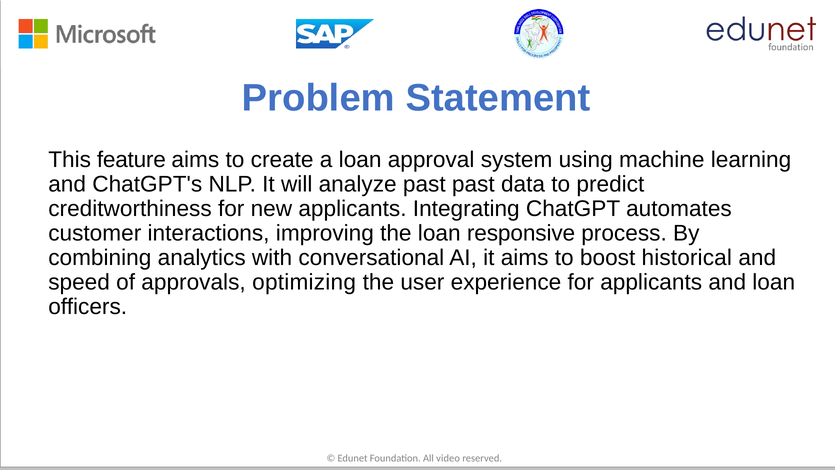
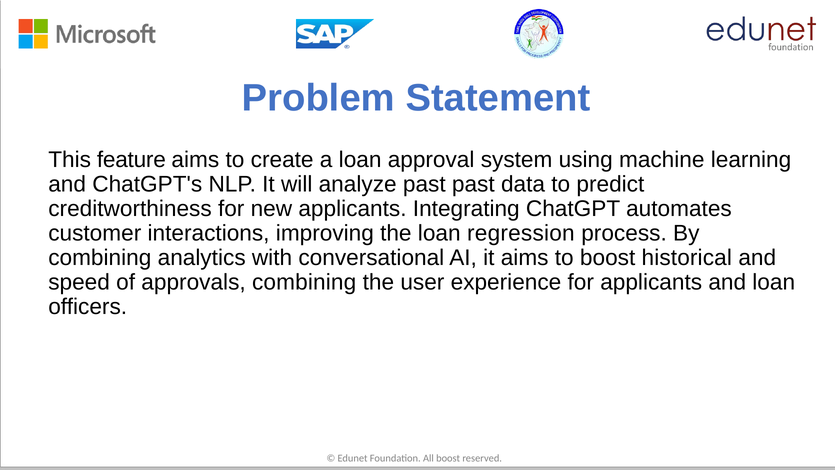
responsive: responsive -> regression
approvals optimizing: optimizing -> combining
All video: video -> boost
